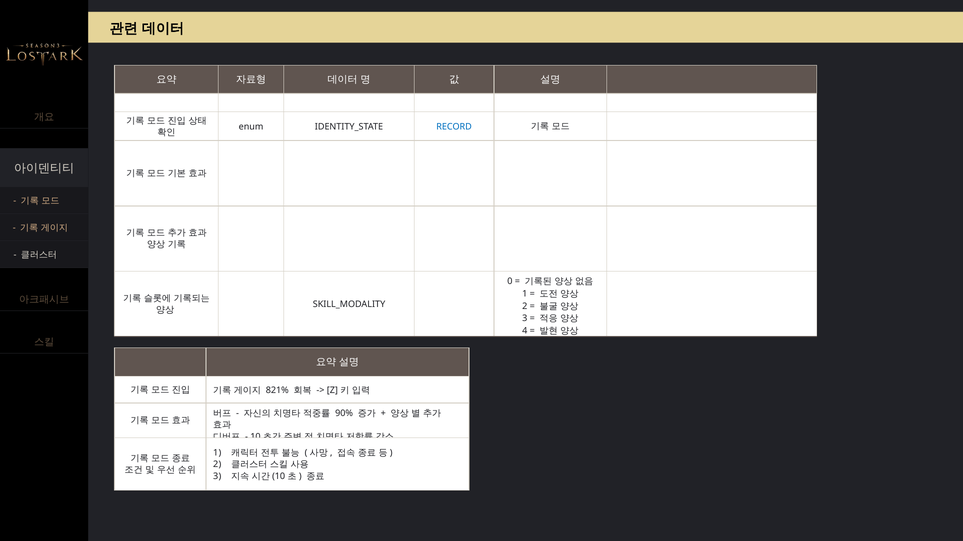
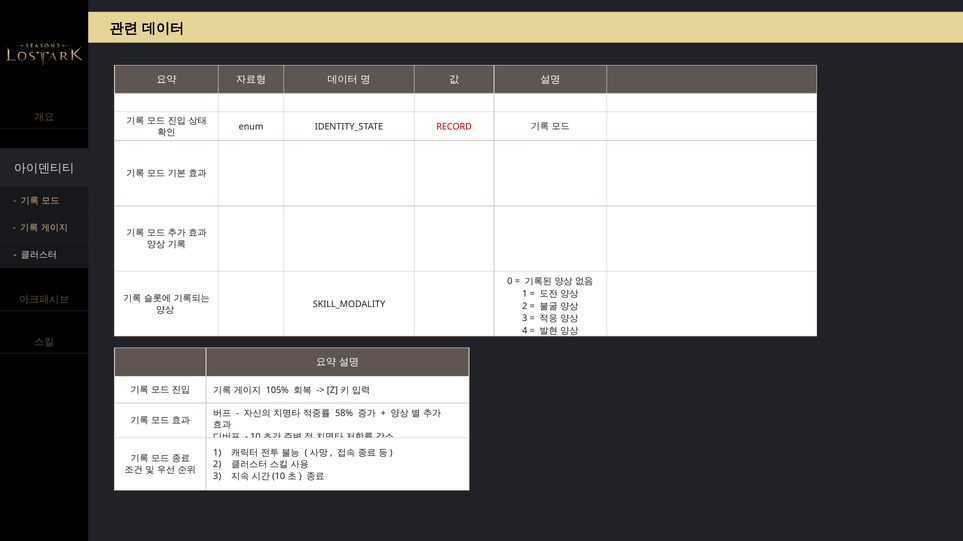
RECORD colour: blue -> red
821%: 821% -> 105%
90%: 90% -> 58%
